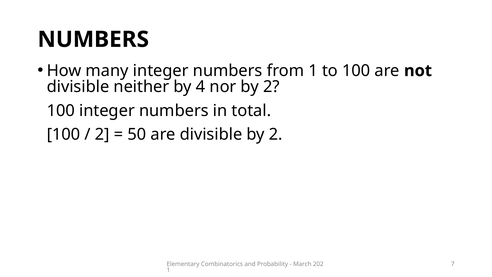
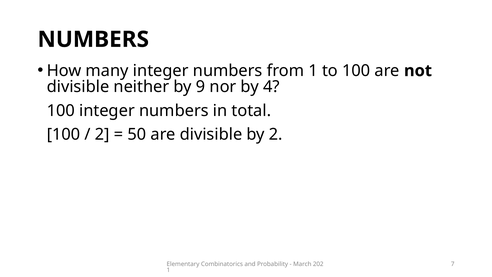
4: 4 -> 9
nor by 2: 2 -> 4
